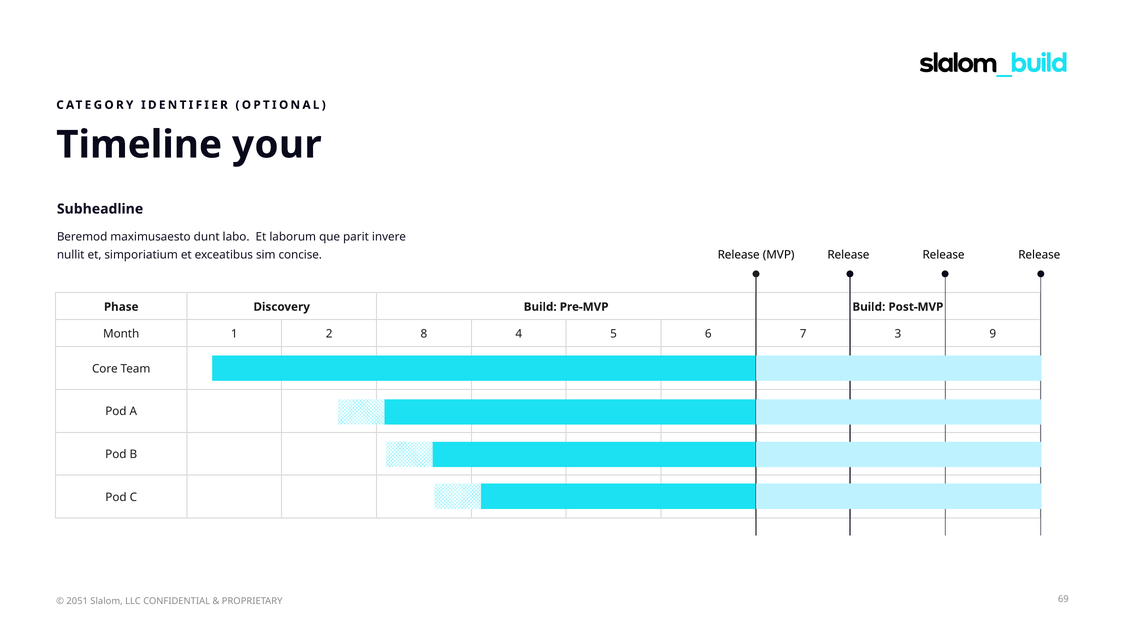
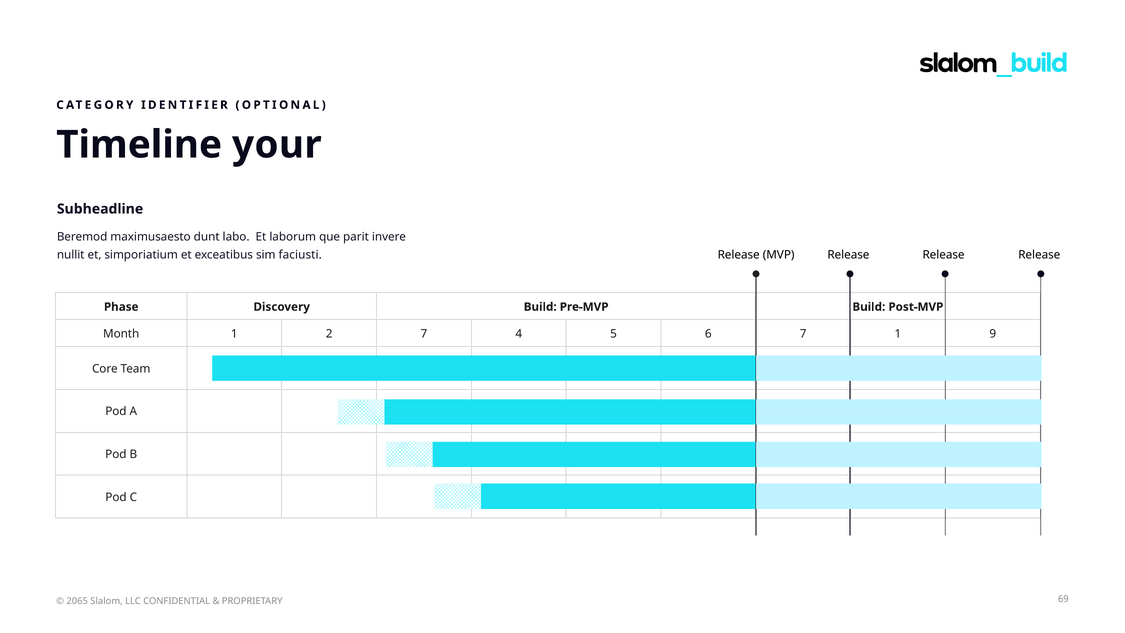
concise: concise -> faciusti
2 8: 8 -> 7
7 3: 3 -> 1
2051: 2051 -> 2065
